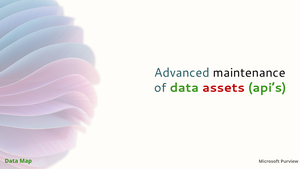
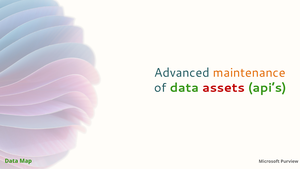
maintenance colour: black -> orange
